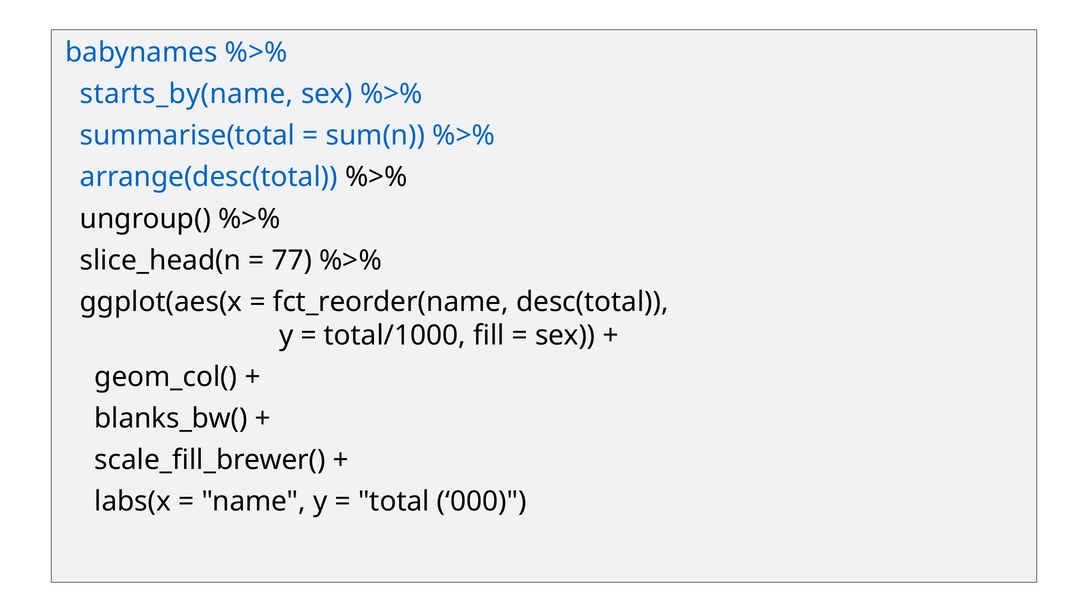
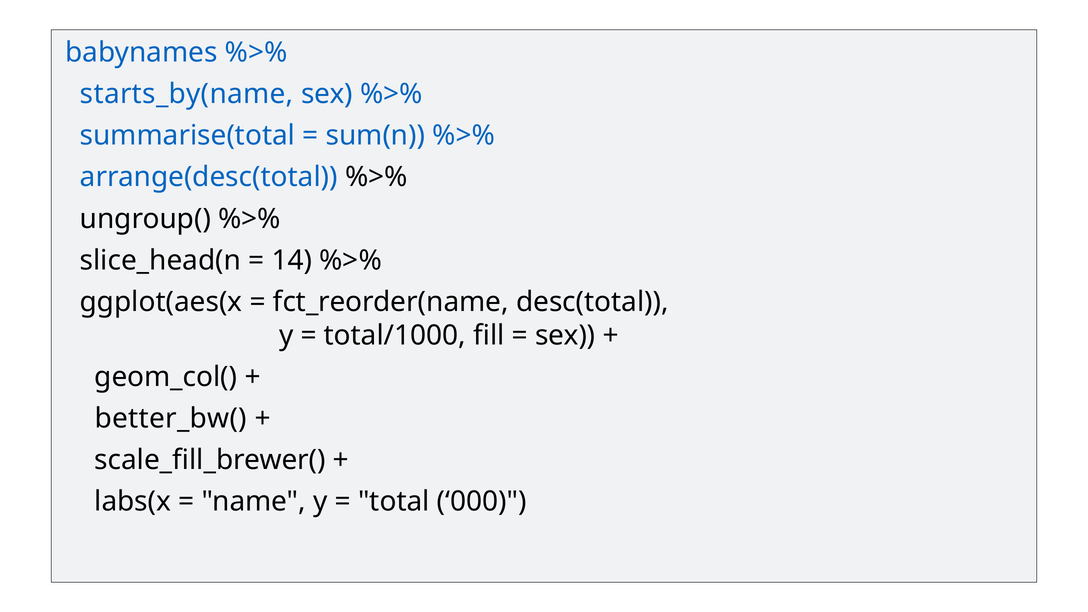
77: 77 -> 14
blanks_bw(: blanks_bw( -> better_bw(
